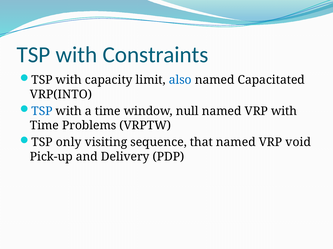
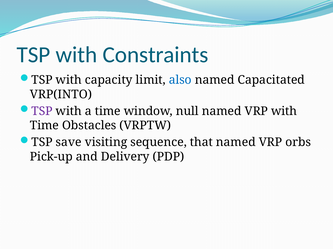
TSP at (42, 111) colour: blue -> purple
Problems: Problems -> Obstacles
only: only -> save
void: void -> orbs
